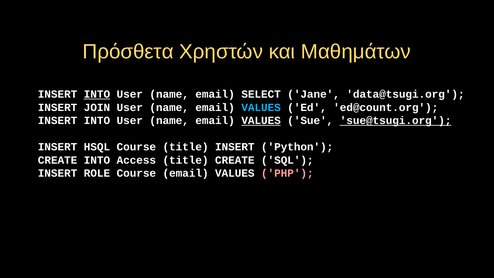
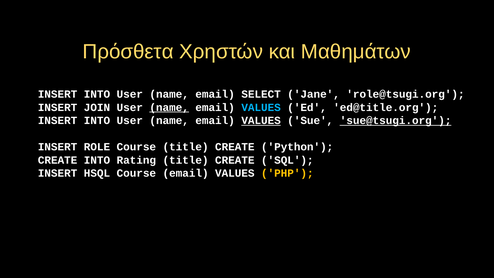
INTO at (97, 94) underline: present -> none
data@tsugi.org: data@tsugi.org -> role@tsugi.org
name at (169, 107) underline: none -> present
ed@count.org: ed@count.org -> ed@title.org
HSQL: HSQL -> ROLE
Course title INSERT: INSERT -> CREATE
Access: Access -> Rating
ROLE: ROLE -> HSQL
PHP colour: pink -> yellow
